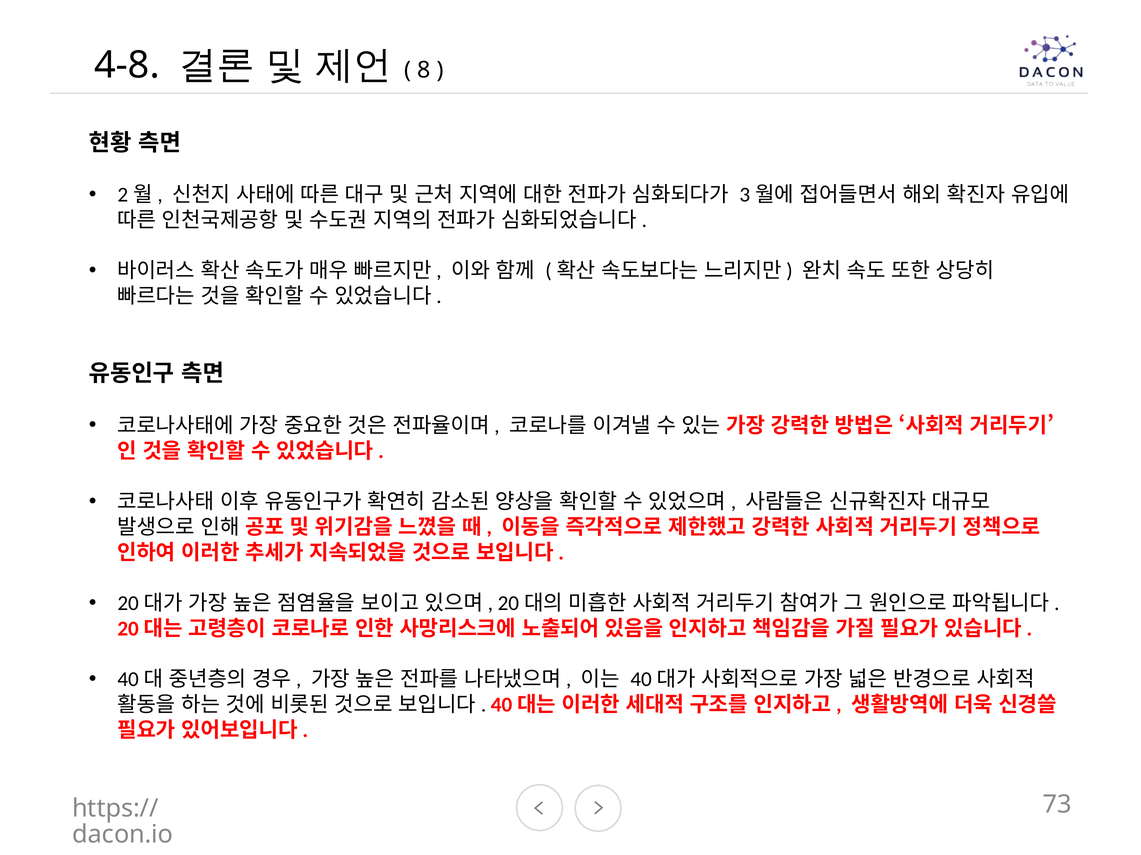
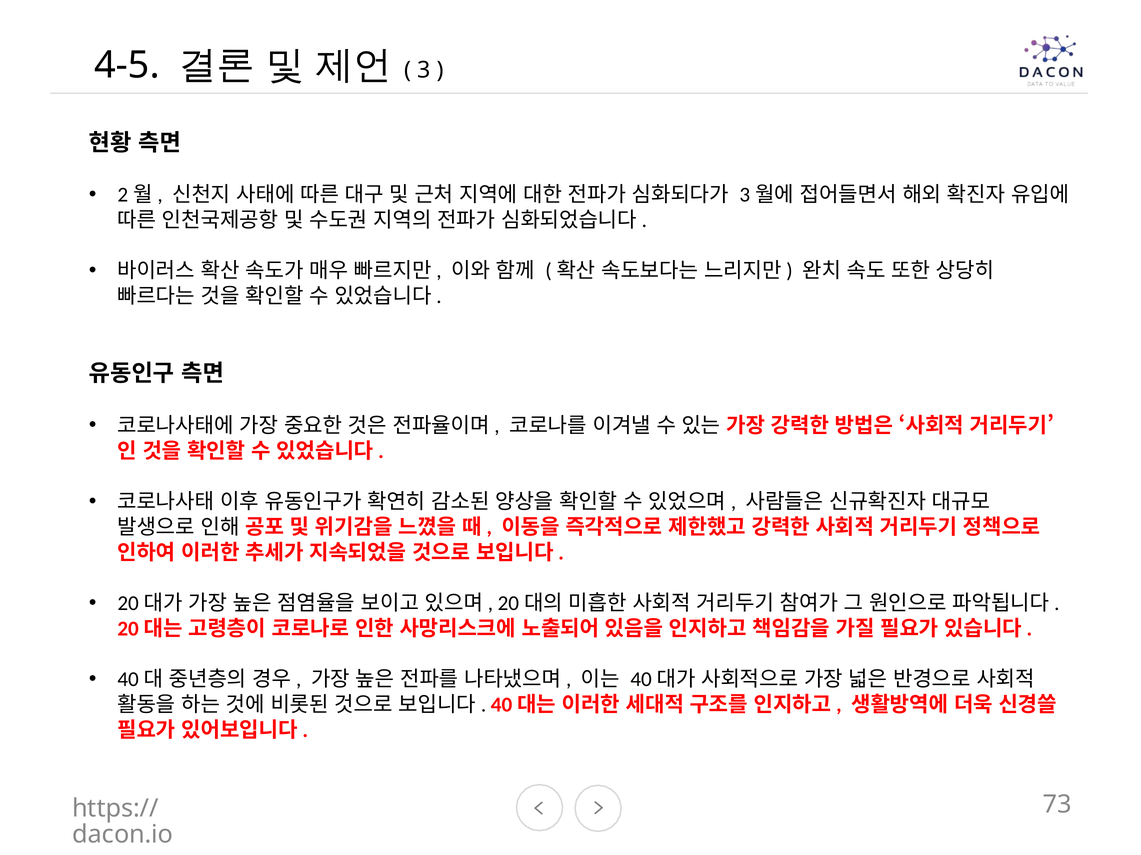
4-8: 4-8 -> 4-5
8: 8 -> 3
